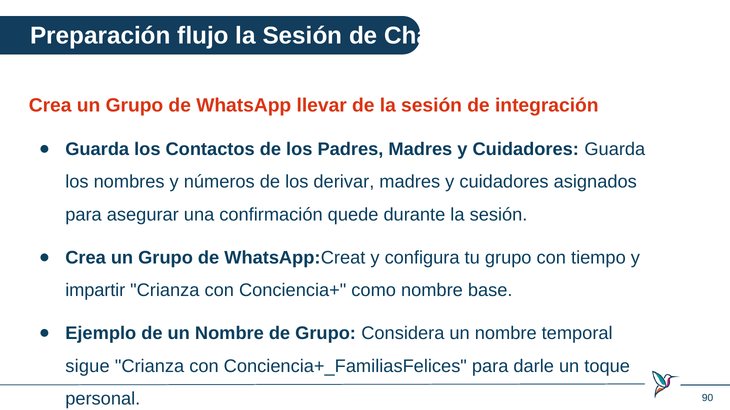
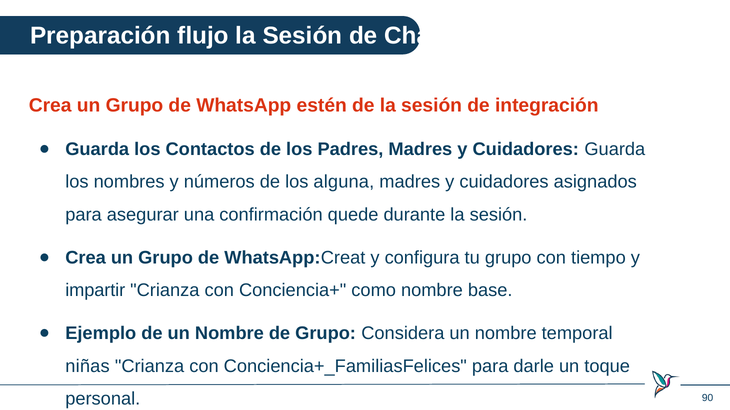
llevar: llevar -> estén
derivar: derivar -> alguna
sigue: sigue -> niñas
